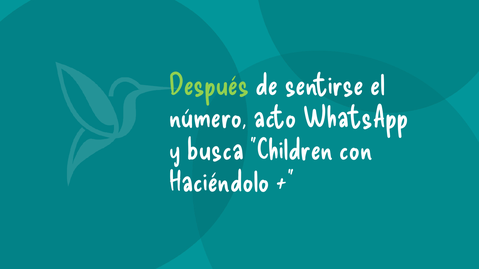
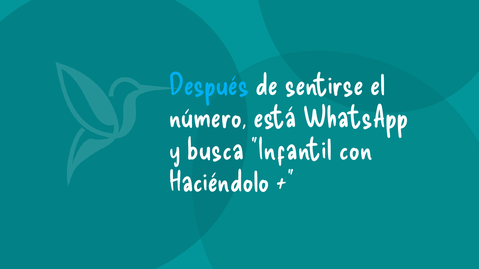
Después colour: light green -> light blue
acto: acto -> está
Children: Children -> Infantil
